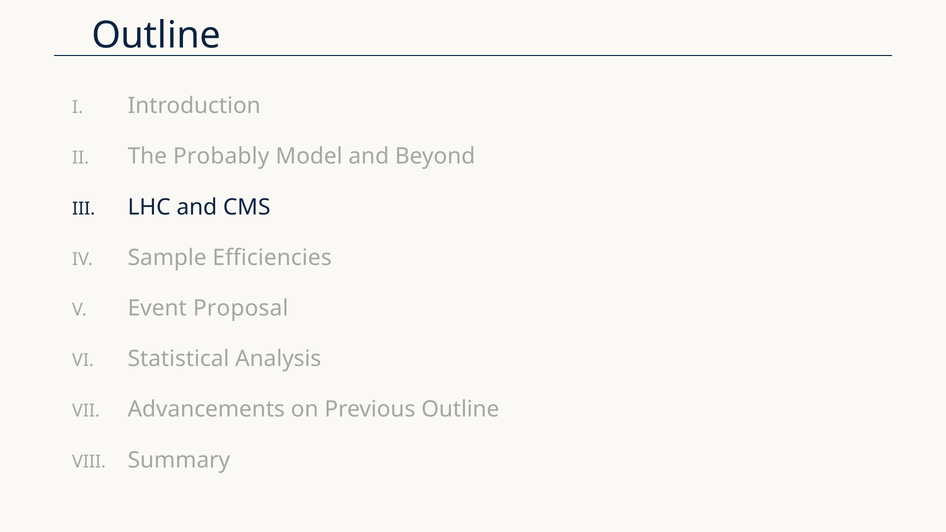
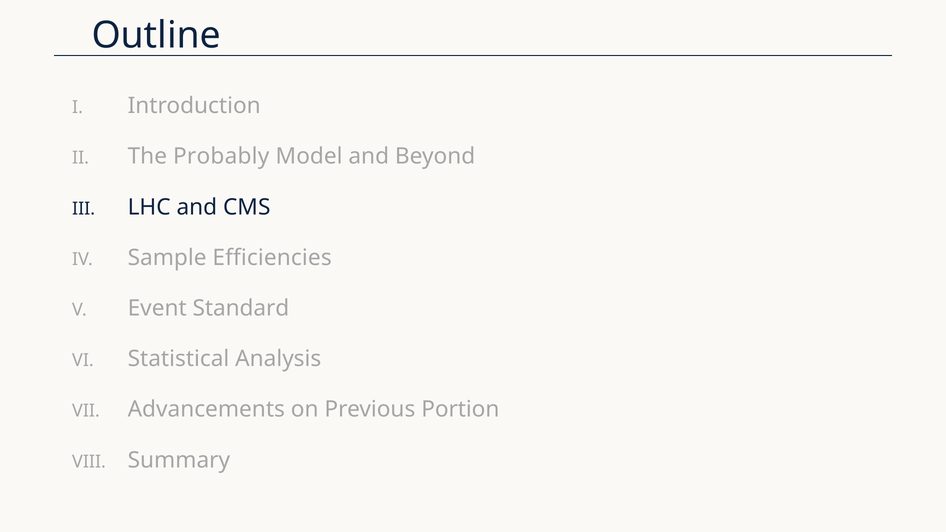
Proposal: Proposal -> Standard
Previous Outline: Outline -> Portion
